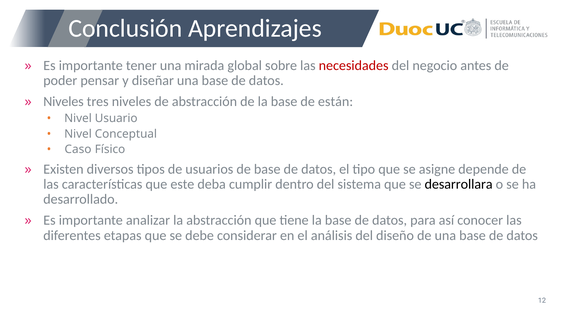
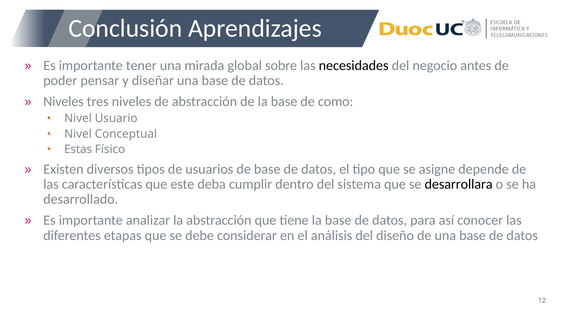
necesidades colour: red -> black
están: están -> como
Caso: Caso -> Estas
